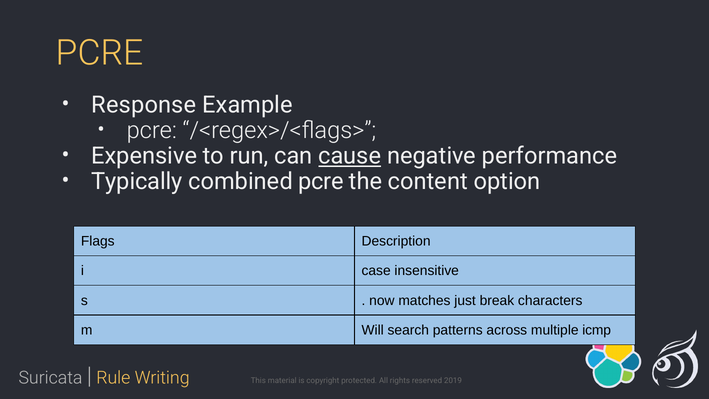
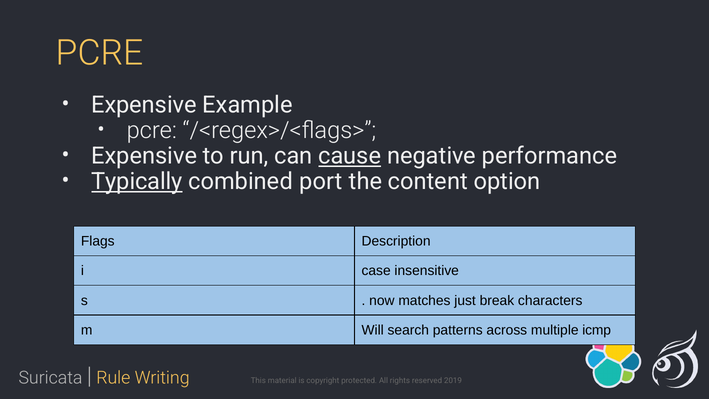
Response at (144, 105): Response -> Expensive
Typically underline: none -> present
combined pcre: pcre -> port
